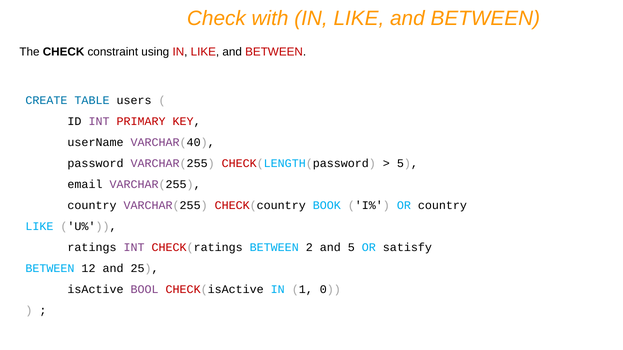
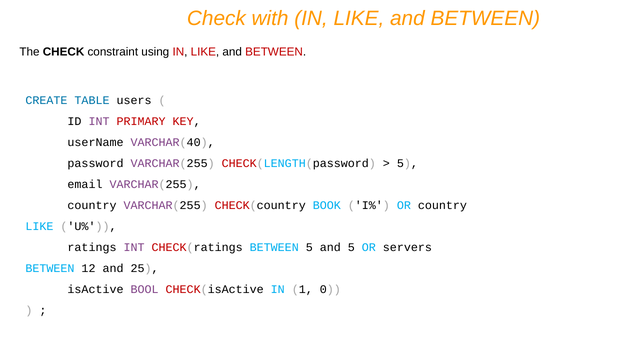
BETWEEN 2: 2 -> 5
satisfy: satisfy -> servers
